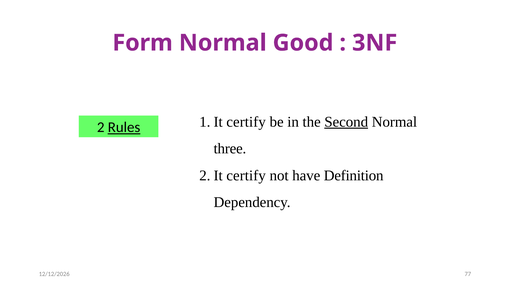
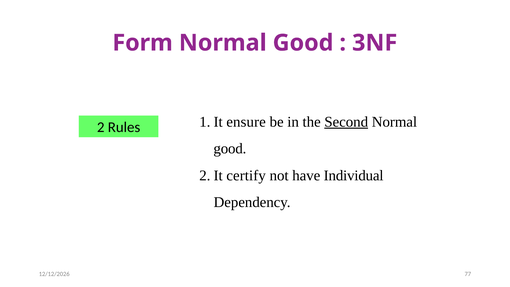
Rules underline: present -> none
certify at (246, 122): certify -> ensure
three at (230, 149): three -> good
Definition: Definition -> Individual
